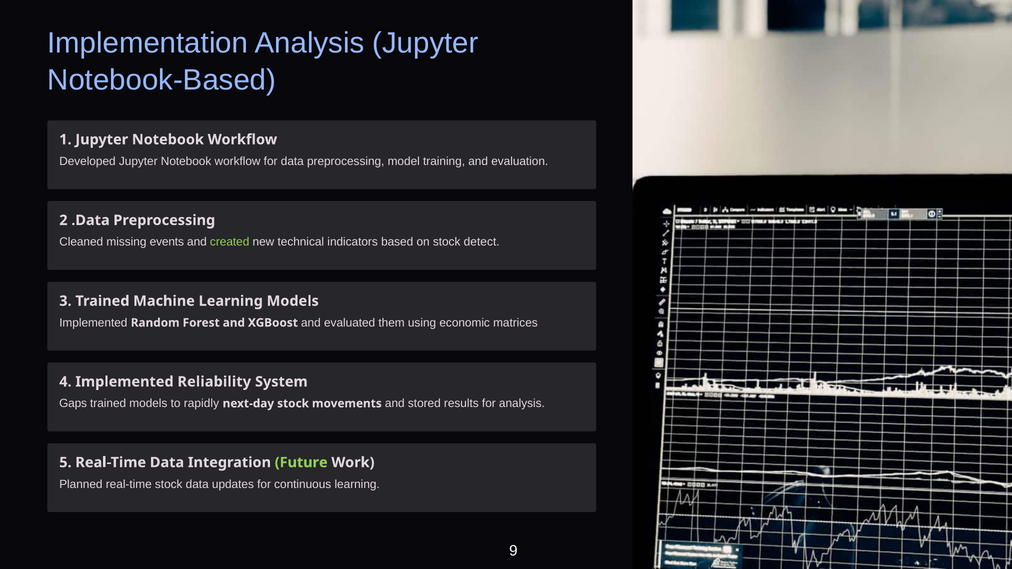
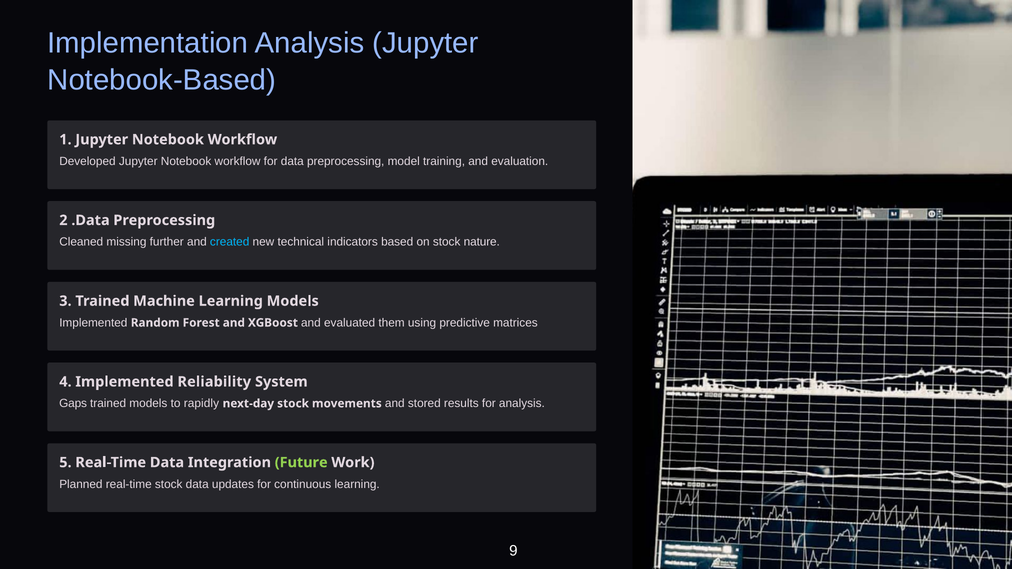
events: events -> further
created colour: light green -> light blue
detect: detect -> nature
economic: economic -> predictive
